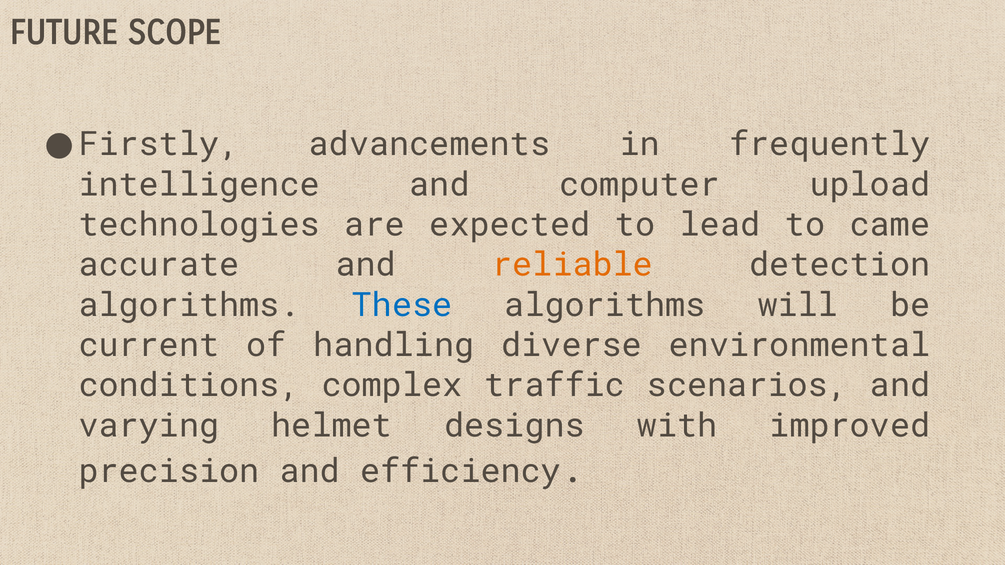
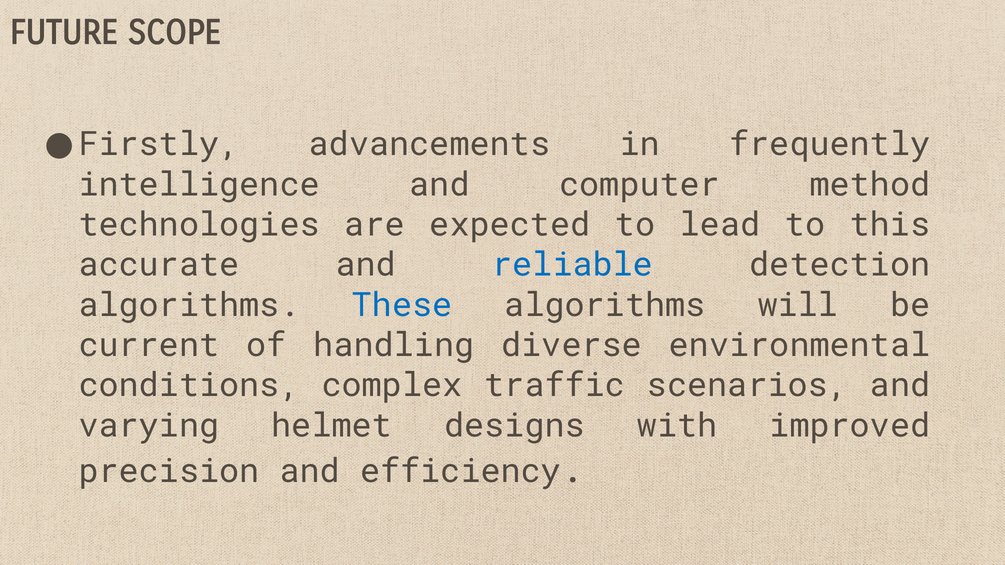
upload: upload -> method
came: came -> this
reliable colour: orange -> blue
